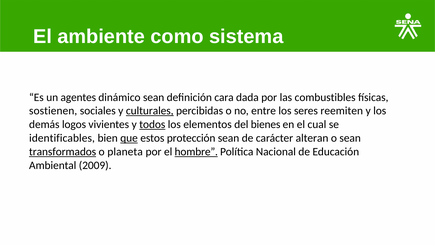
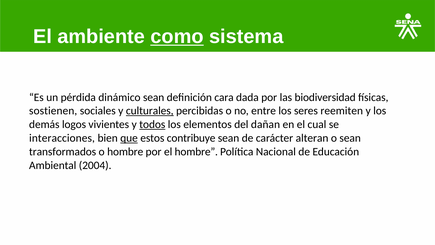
como underline: none -> present
agentes: agentes -> pérdida
combustibles: combustibles -> biodiversidad
bienes: bienes -> dañan
identificables: identificables -> interacciones
protección: protección -> contribuye
transformados underline: present -> none
o planeta: planeta -> hombre
hombre at (196, 151) underline: present -> none
2009: 2009 -> 2004
